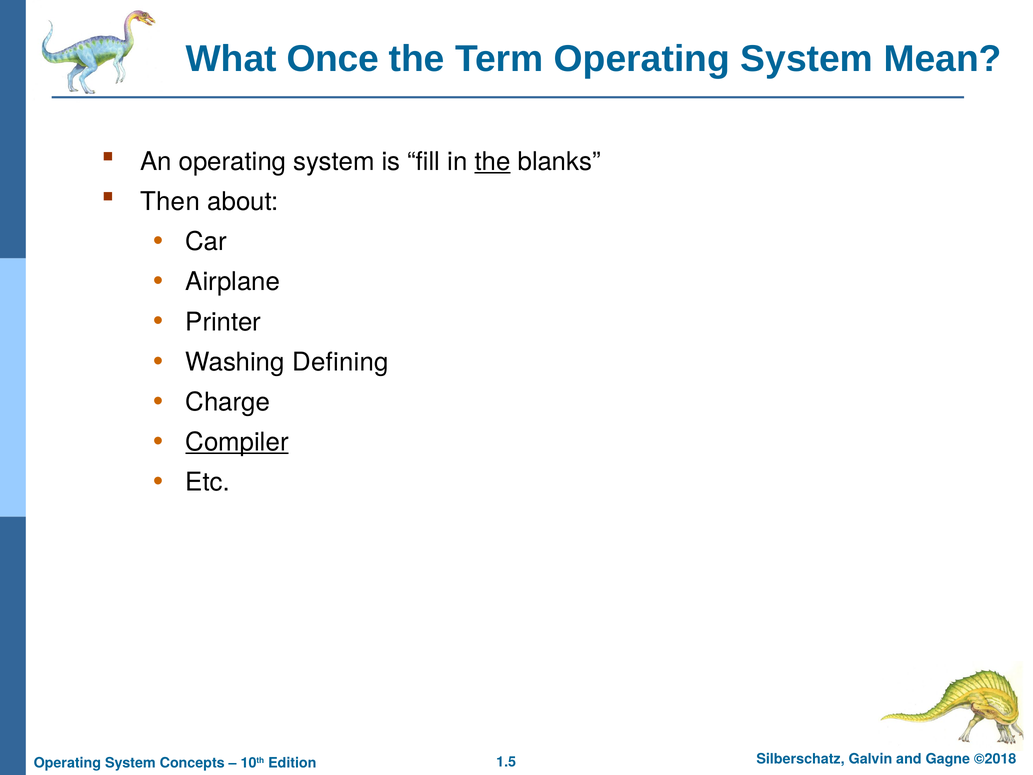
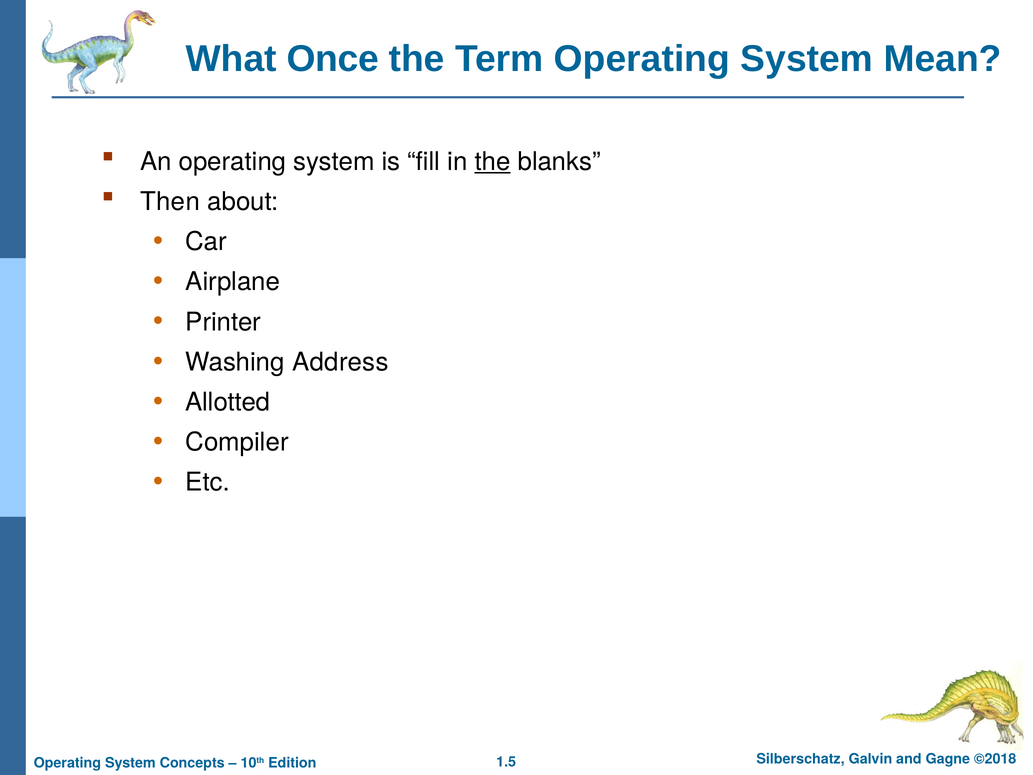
Defining: Defining -> Address
Charge: Charge -> Allotted
Compiler underline: present -> none
